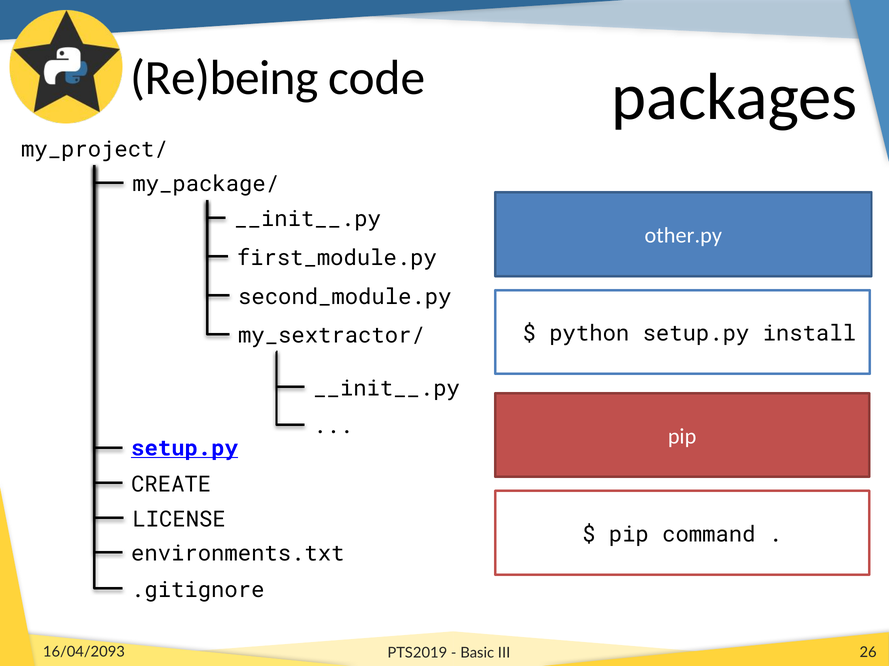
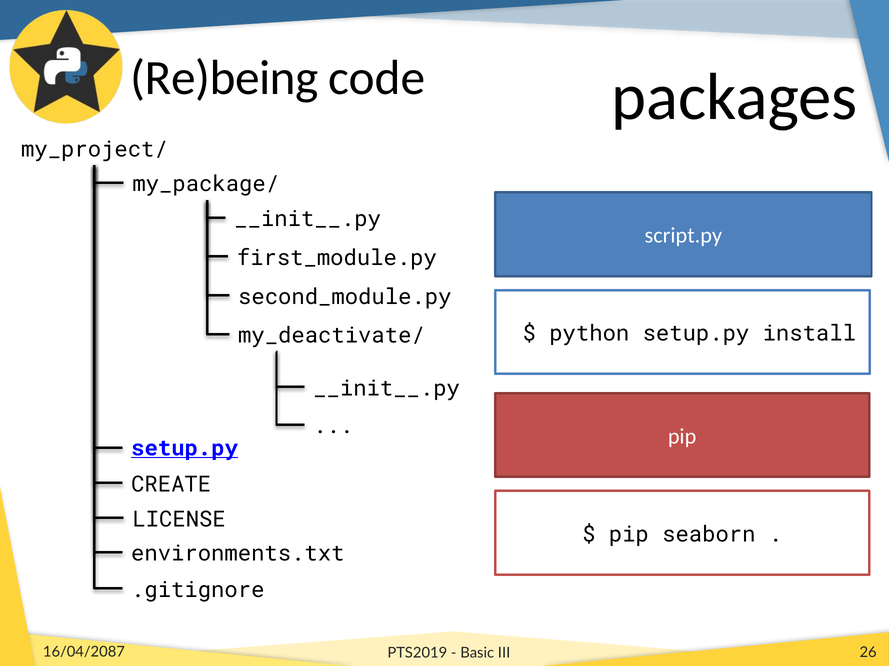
other.py: other.py -> script.py
my_sextractor/: my_sextractor/ -> my_deactivate/
command: command -> seaborn
16/04/2093: 16/04/2093 -> 16/04/2087
